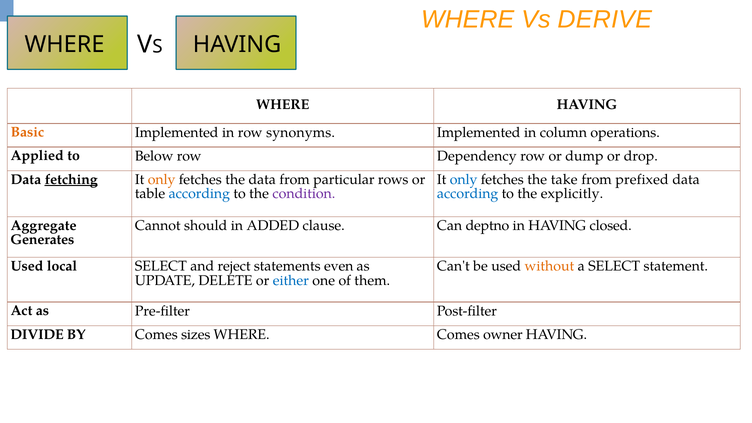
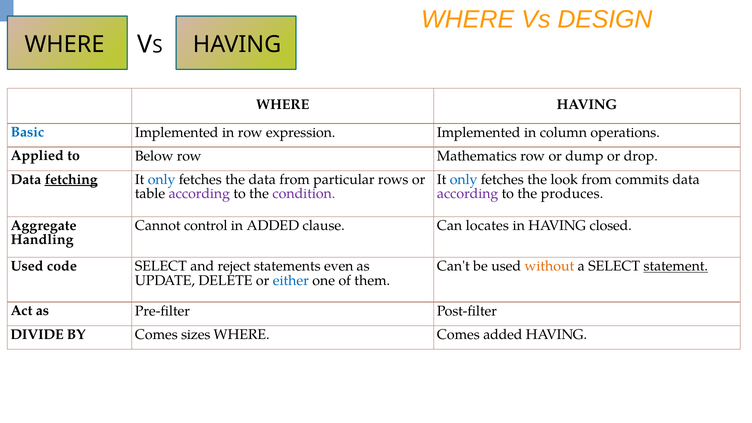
DERIVE: DERIVE -> DESIGN
Basic colour: orange -> blue
synonyms: synonyms -> expression
Dependency: Dependency -> Mathematics
only at (162, 179) colour: orange -> blue
take: take -> look
prefixed: prefixed -> commits
according at (199, 194) colour: blue -> purple
according at (468, 194) colour: blue -> purple
explicitly: explicitly -> produces
should: should -> control
deptno: deptno -> locates
Generates: Generates -> Handling
local: local -> code
statement underline: none -> present
Comes owner: owner -> added
